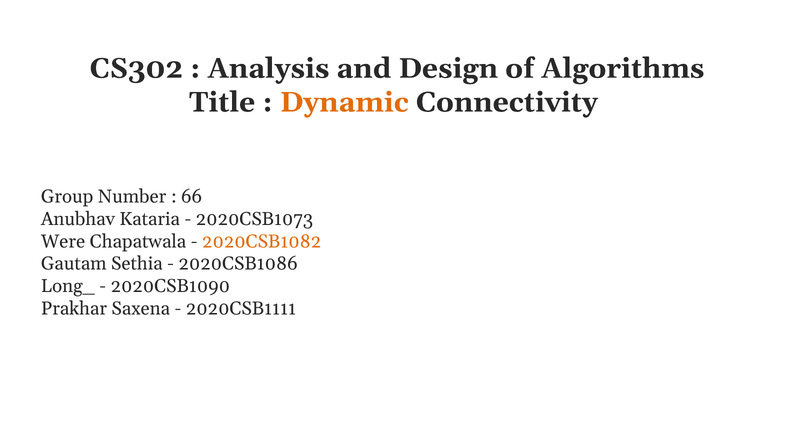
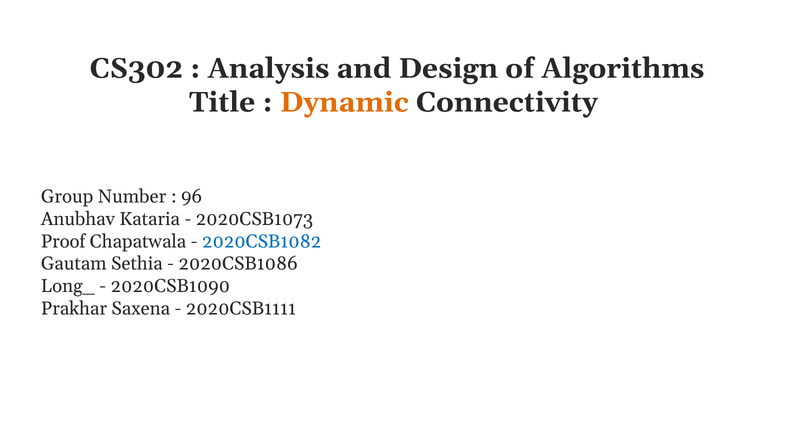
66: 66 -> 96
Were: Were -> Proof
2020CSB1082 colour: orange -> blue
